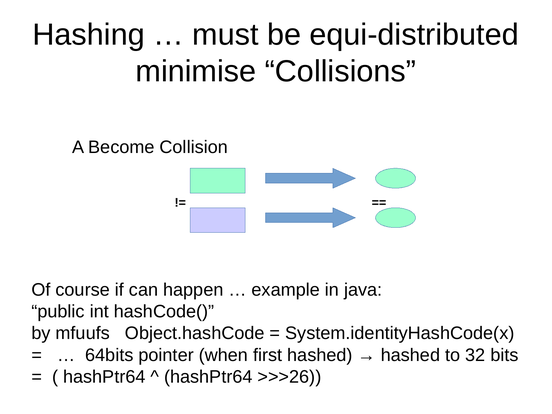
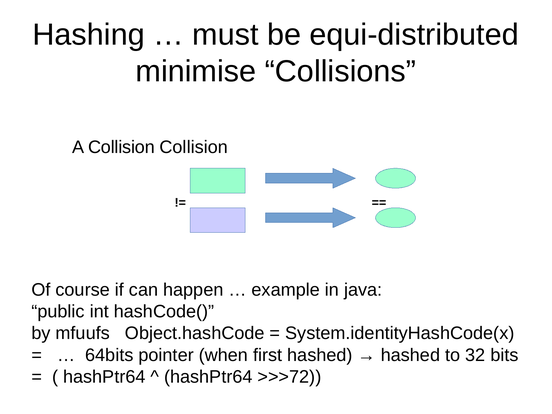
A Become: Become -> Collision
>>>26: >>>26 -> >>>72
